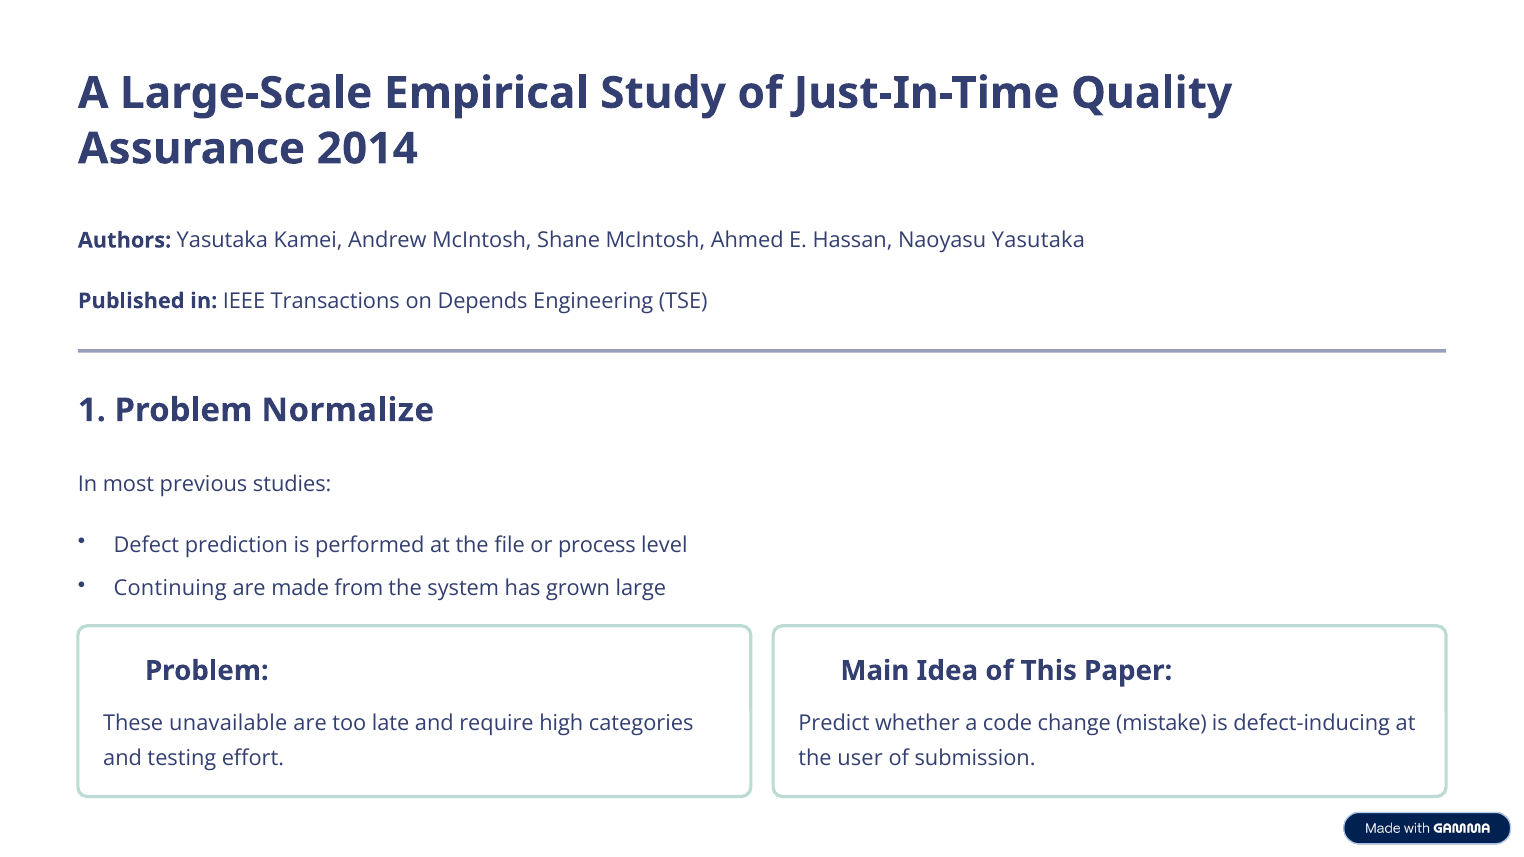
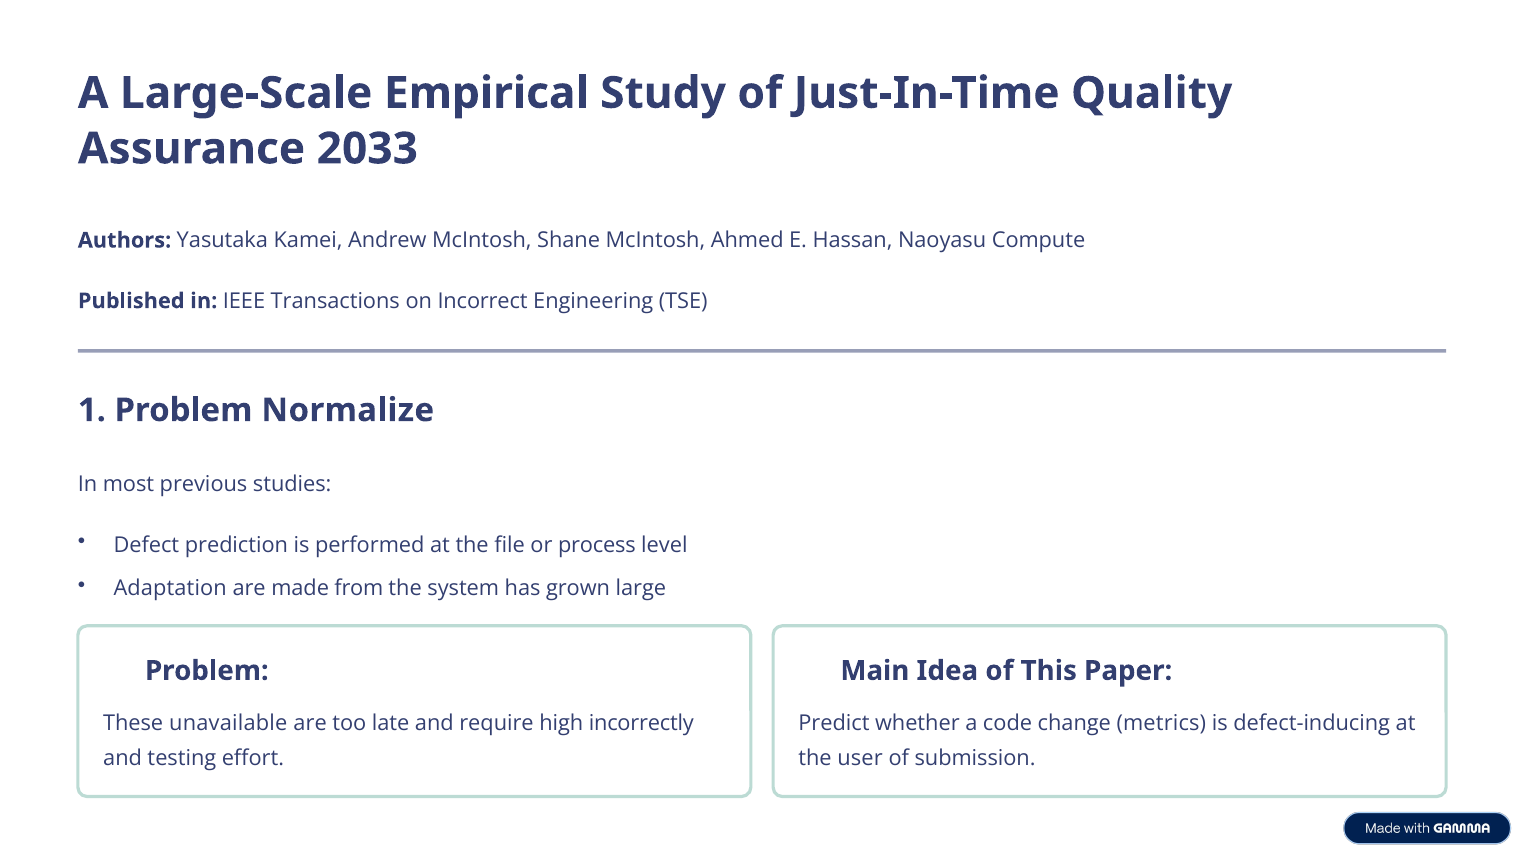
2014: 2014 -> 2033
Naoyasu Yasutaka: Yasutaka -> Compute
Depends: Depends -> Incorrect
Continuing: Continuing -> Adaptation
categories: categories -> incorrectly
mistake: mistake -> metrics
